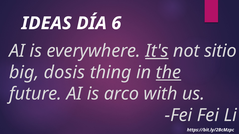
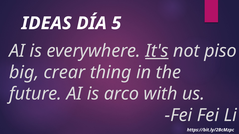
6: 6 -> 5
sitio: sitio -> piso
dosis: dosis -> crear
the underline: present -> none
